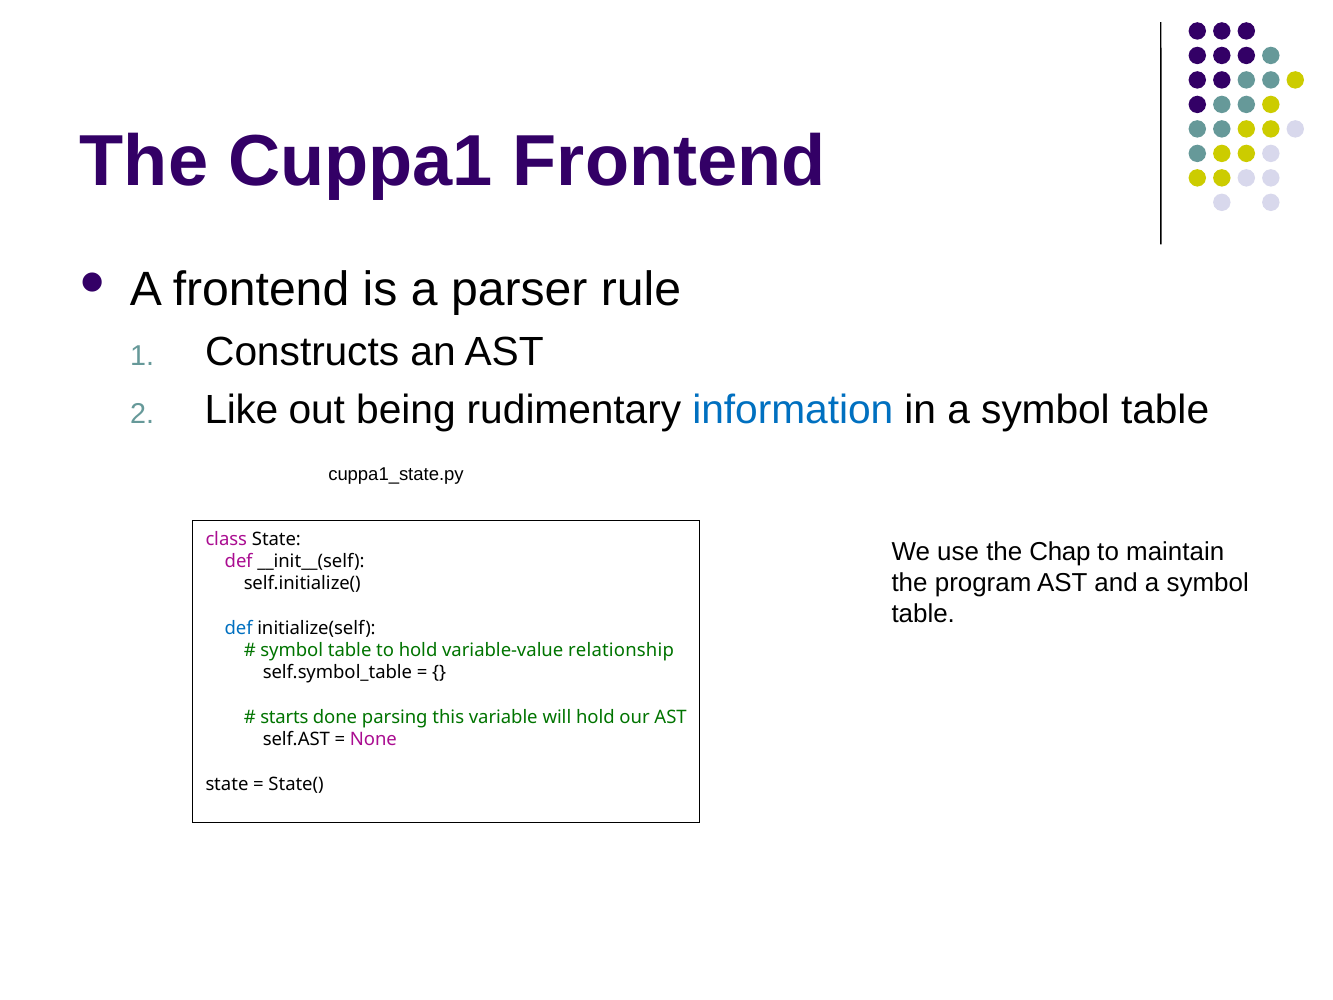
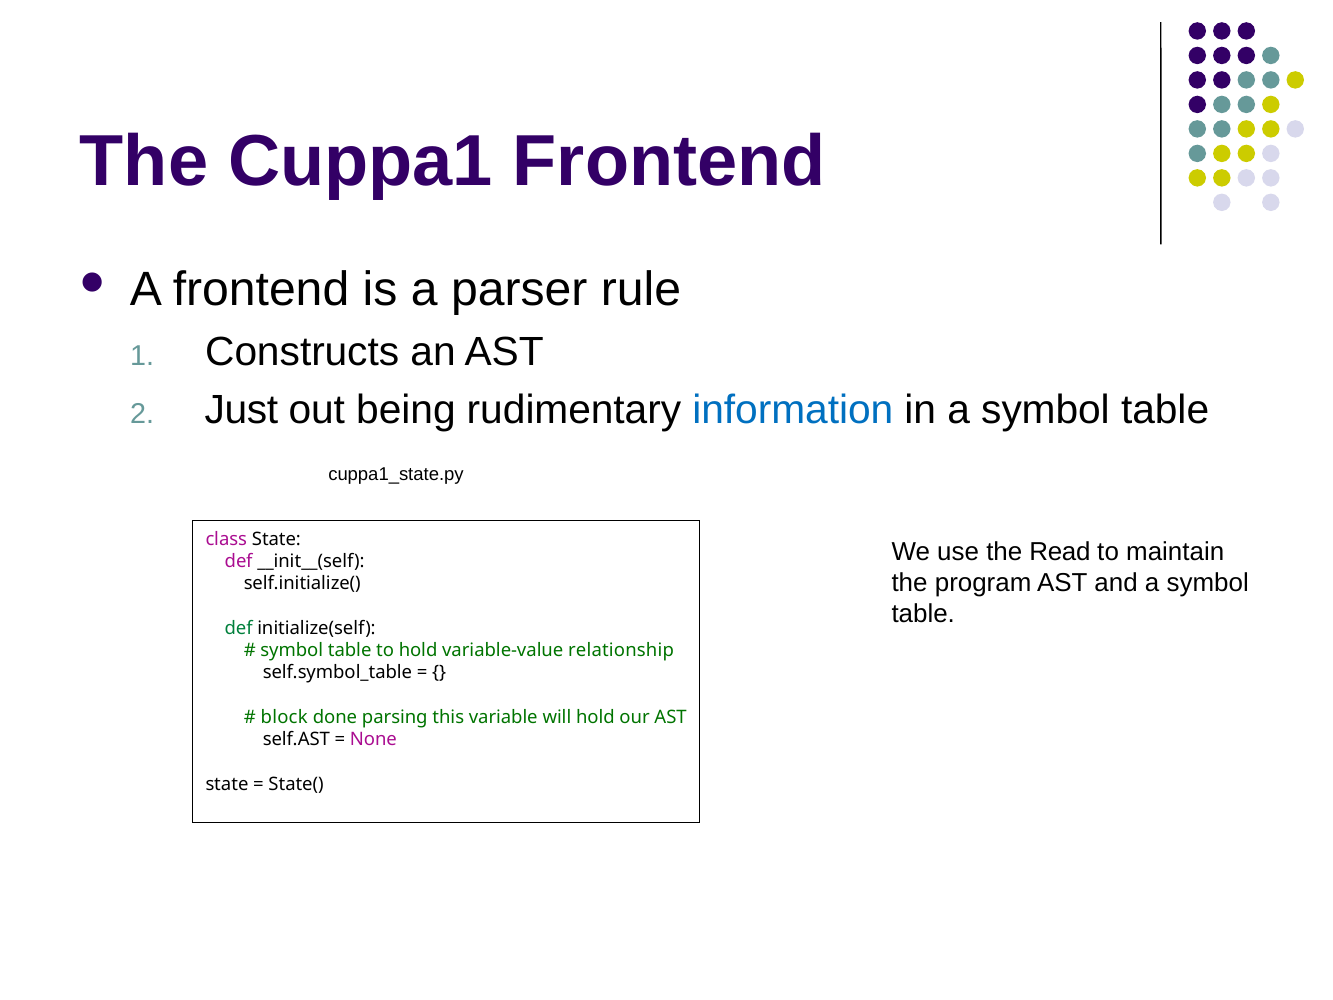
Like: Like -> Just
Chap: Chap -> Read
def at (239, 628) colour: blue -> green
starts: starts -> block
